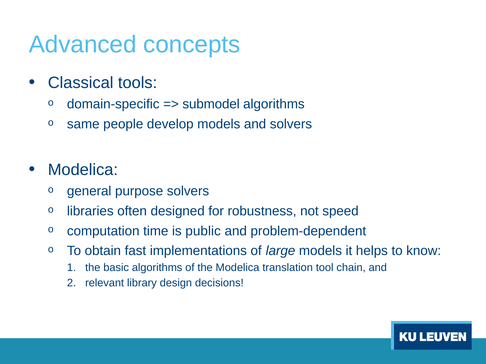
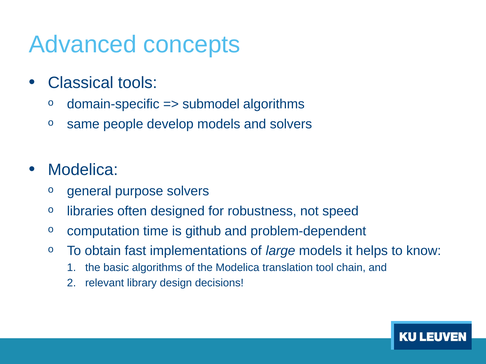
public: public -> github
